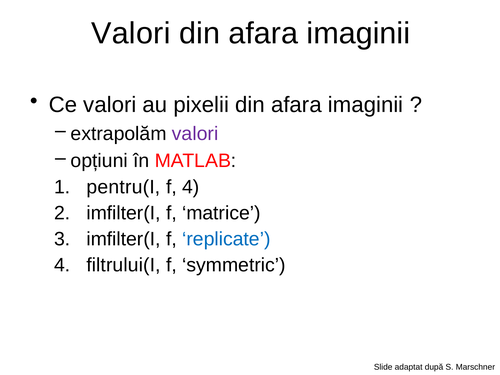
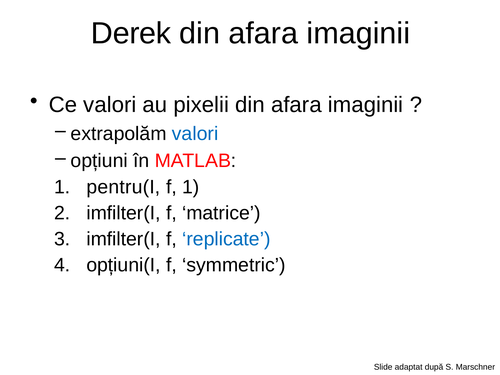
Valori at (131, 33): Valori -> Derek
valori at (195, 134) colour: purple -> blue
f 4: 4 -> 1
filtrului(I: filtrului(I -> opțiuni(I
